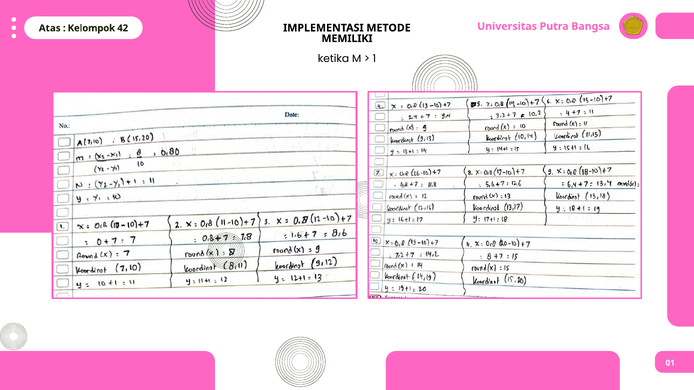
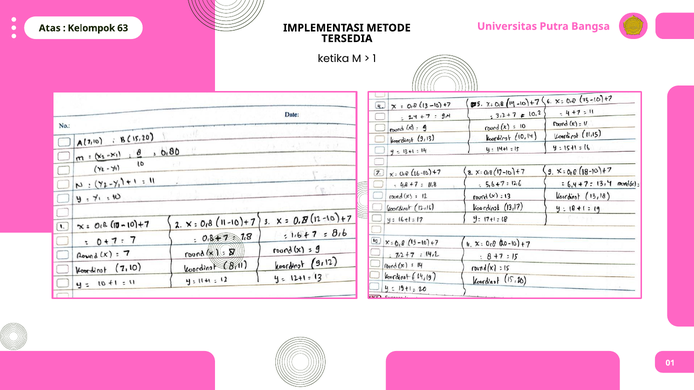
42: 42 -> 63
MEMILIKI: MEMILIKI -> TERSEDIA
